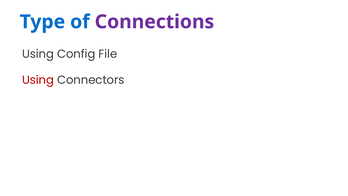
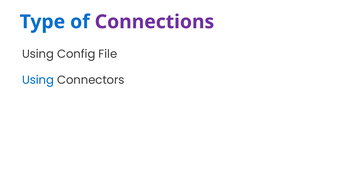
Using at (38, 80) colour: red -> blue
